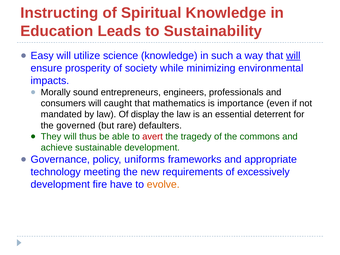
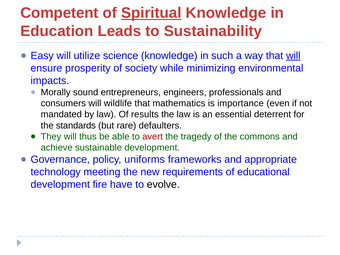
Instructing: Instructing -> Competent
Spiritual underline: none -> present
caught: caught -> wildlife
display: display -> results
governed: governed -> standards
excessively: excessively -> educational
evolve colour: orange -> black
